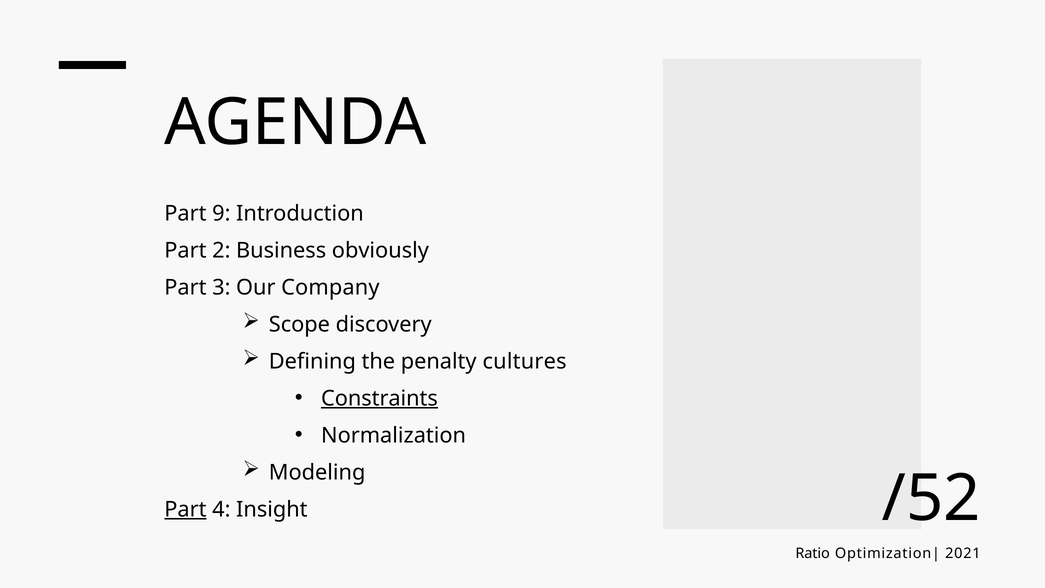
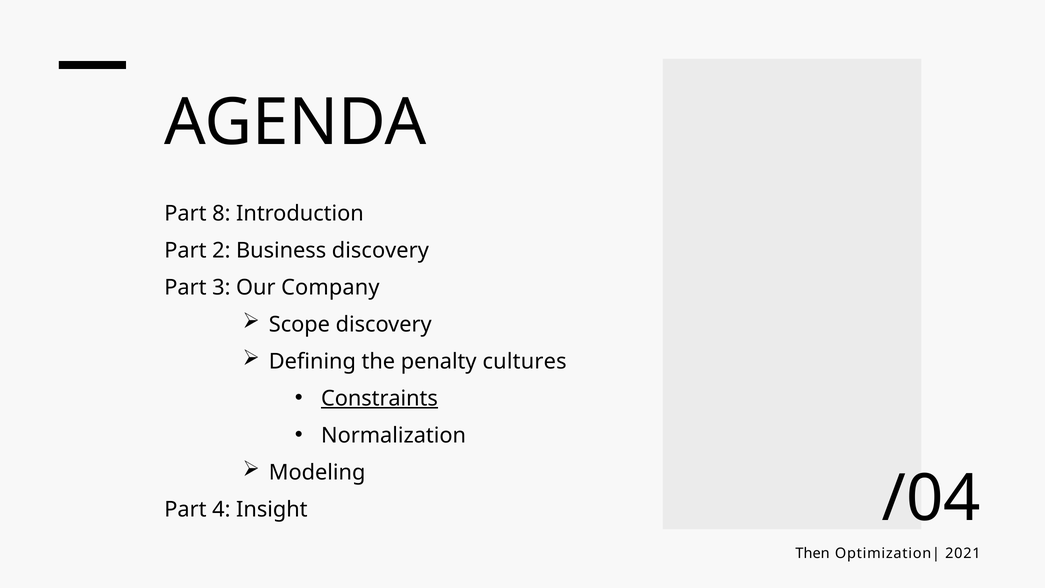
9: 9 -> 8
Business obviously: obviously -> discovery
/52: /52 -> /04
Part at (185, 509) underline: present -> none
Ratio: Ratio -> Then
